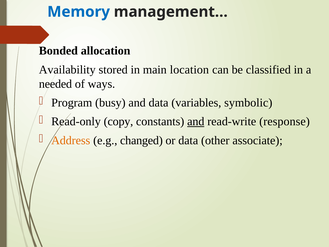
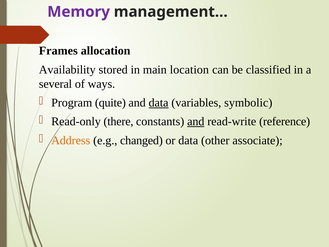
Memory colour: blue -> purple
Bonded: Bonded -> Frames
needed: needed -> several
busy: busy -> quite
data at (159, 103) underline: none -> present
copy: copy -> there
response: response -> reference
